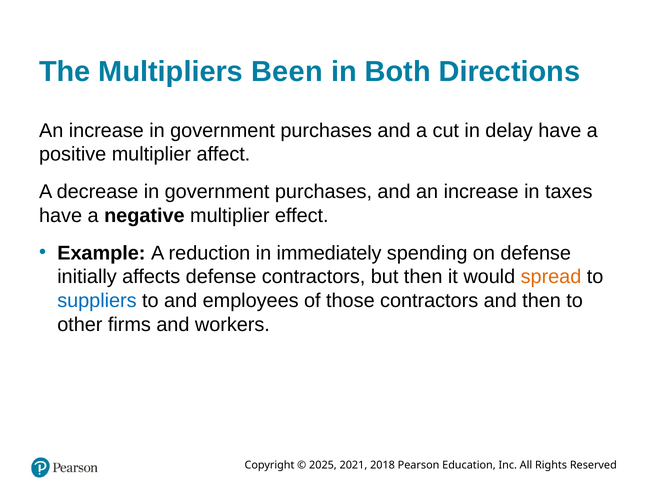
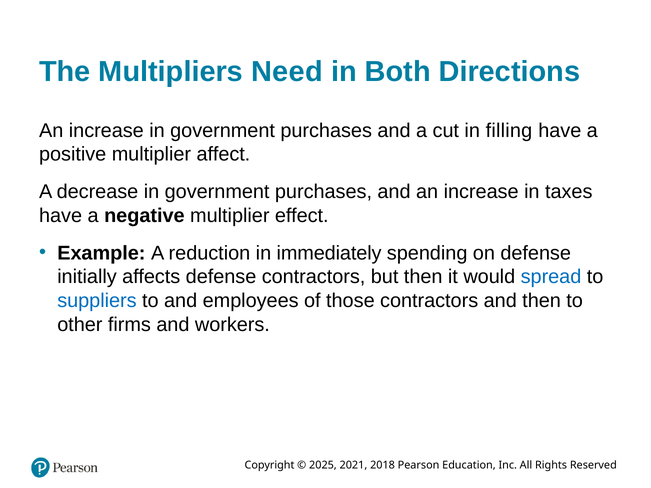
Been: Been -> Need
delay: delay -> filling
spread colour: orange -> blue
